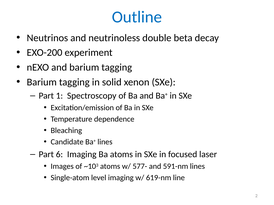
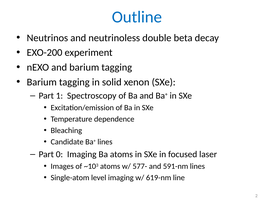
6: 6 -> 0
